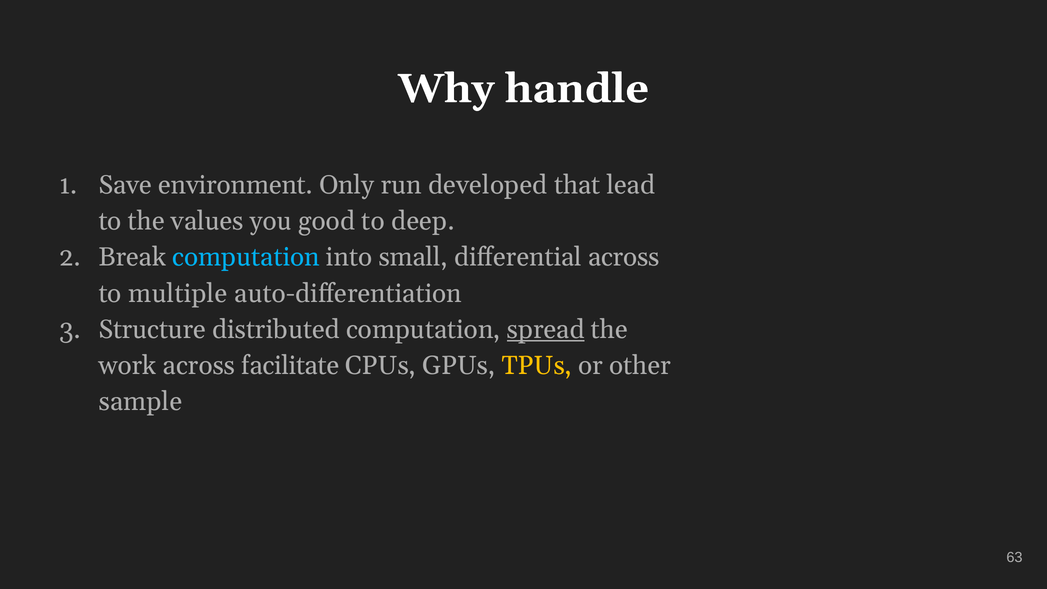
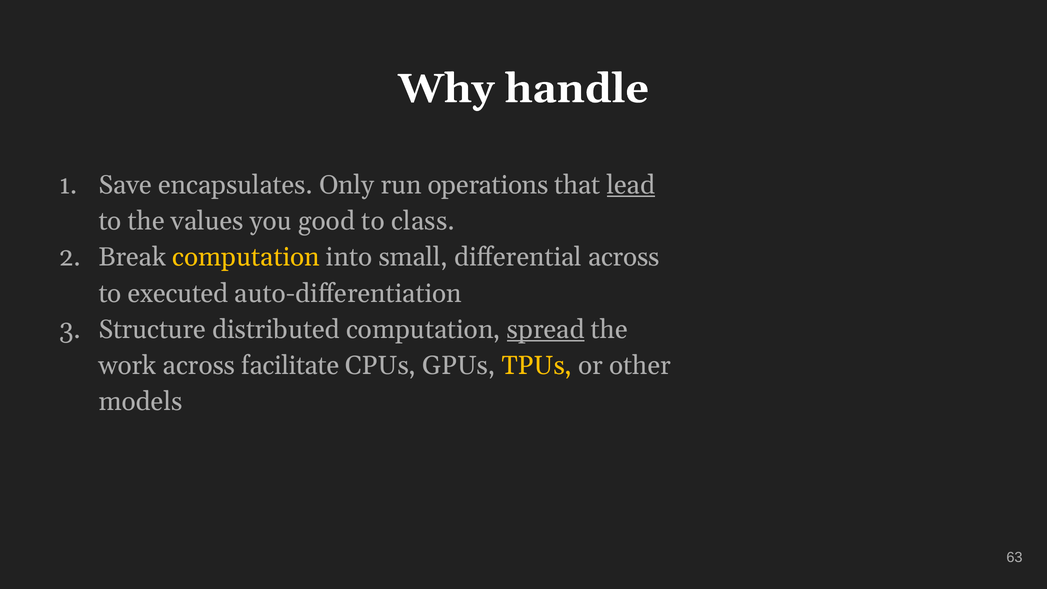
environment: environment -> encapsulates
developed: developed -> operations
lead underline: none -> present
deep: deep -> class
computation at (246, 257) colour: light blue -> yellow
multiple: multiple -> executed
sample: sample -> models
